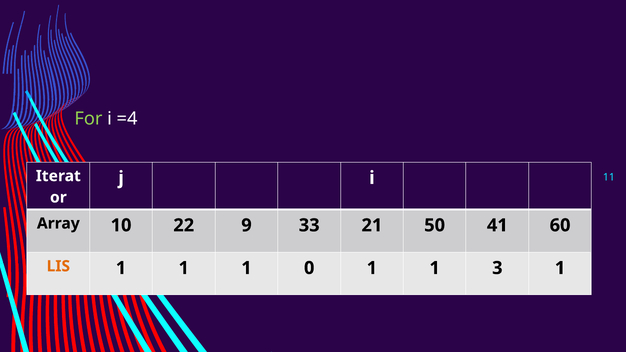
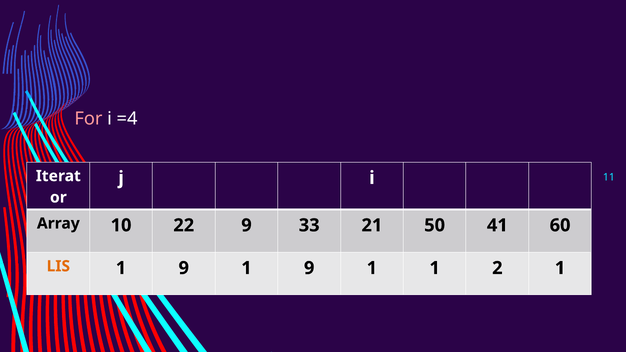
For colour: light green -> pink
1 at (184, 268): 1 -> 9
0 at (309, 268): 0 -> 9
3: 3 -> 2
